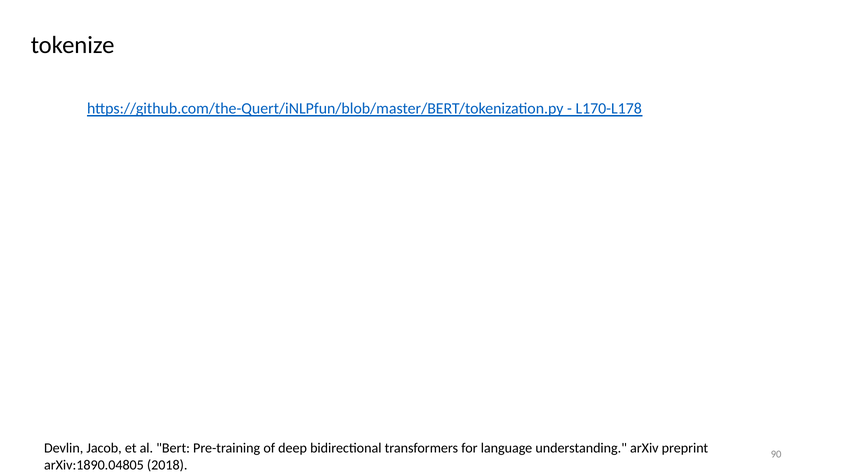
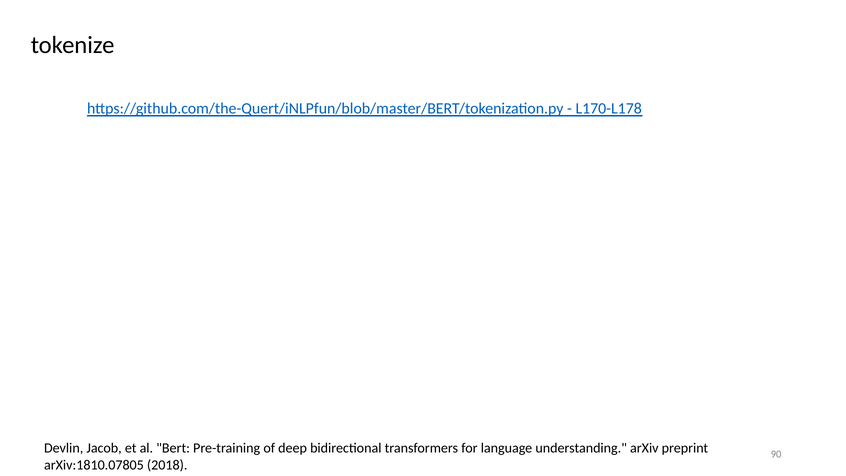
arXiv:1890.04805: arXiv:1890.04805 -> arXiv:1810.07805
